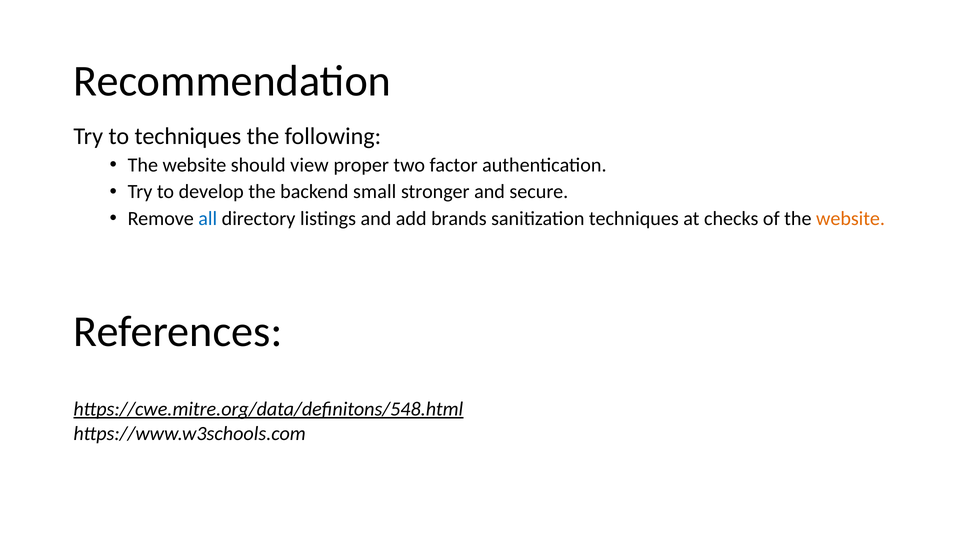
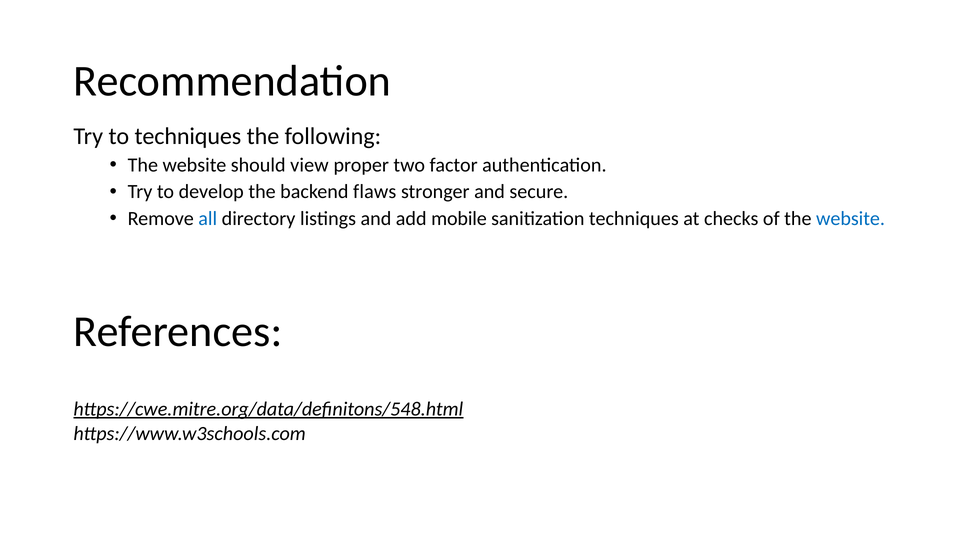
small: small -> flaws
brands: brands -> mobile
website at (851, 219) colour: orange -> blue
